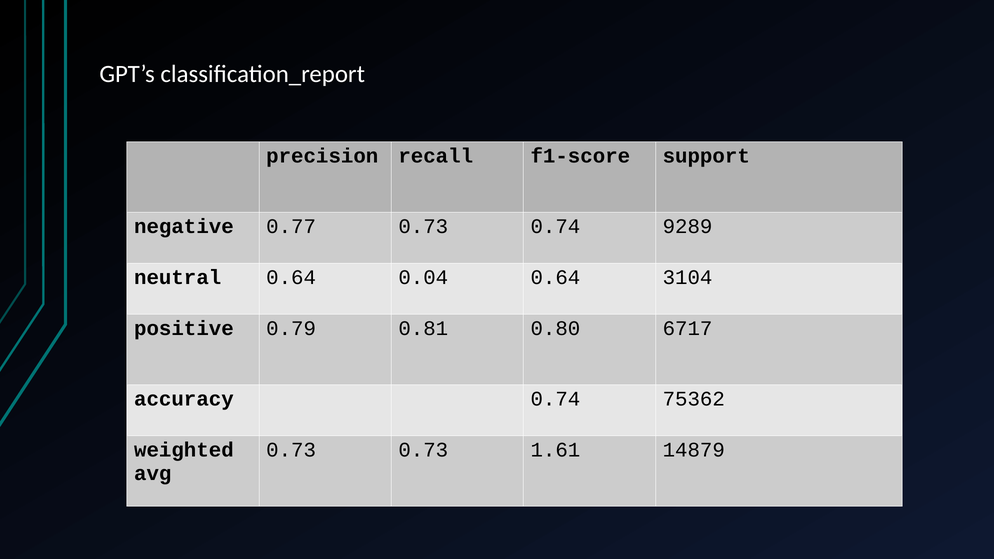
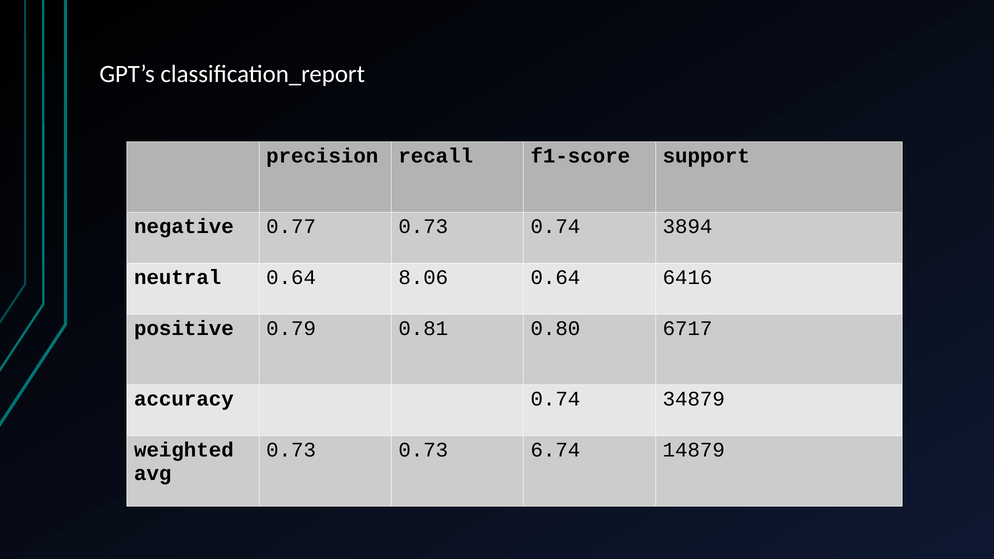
9289: 9289 -> 3894
0.04: 0.04 -> 8.06
3104: 3104 -> 6416
75362: 75362 -> 34879
1.61: 1.61 -> 6.74
